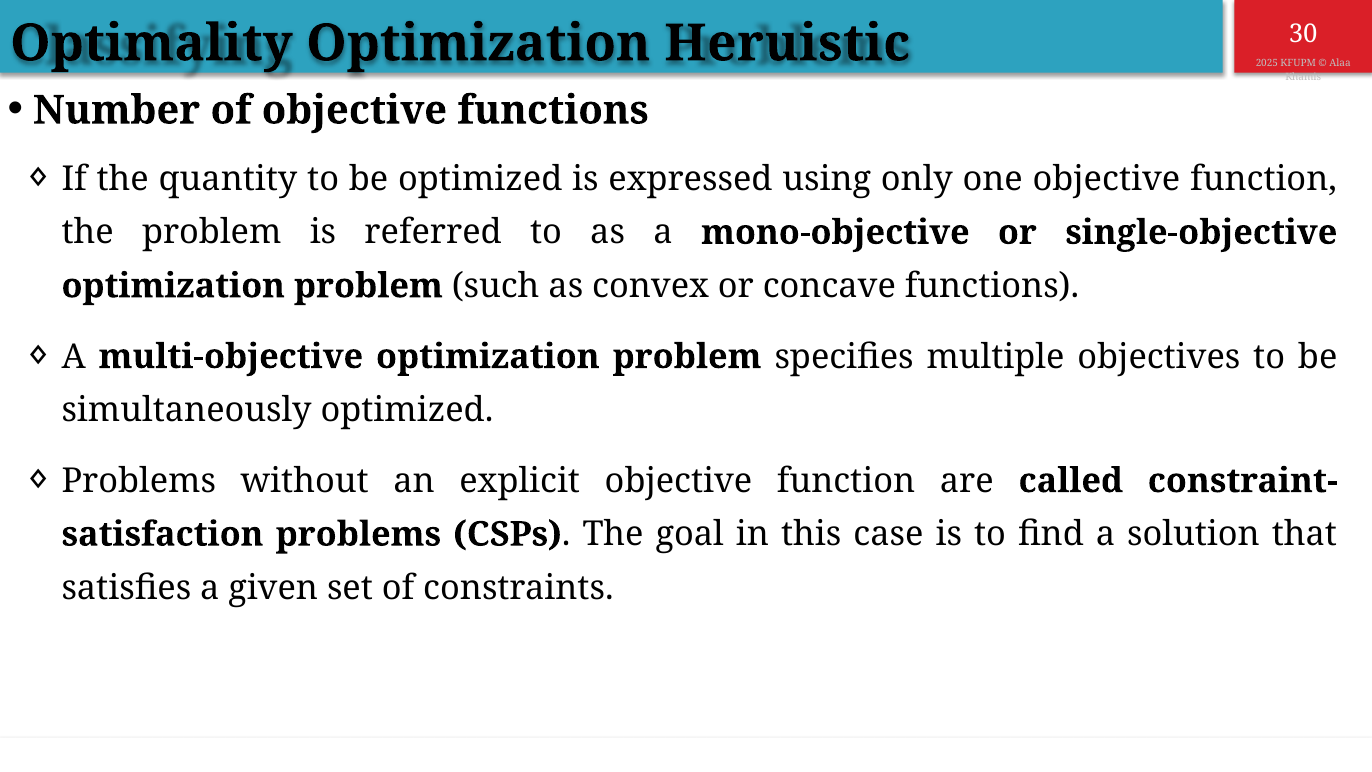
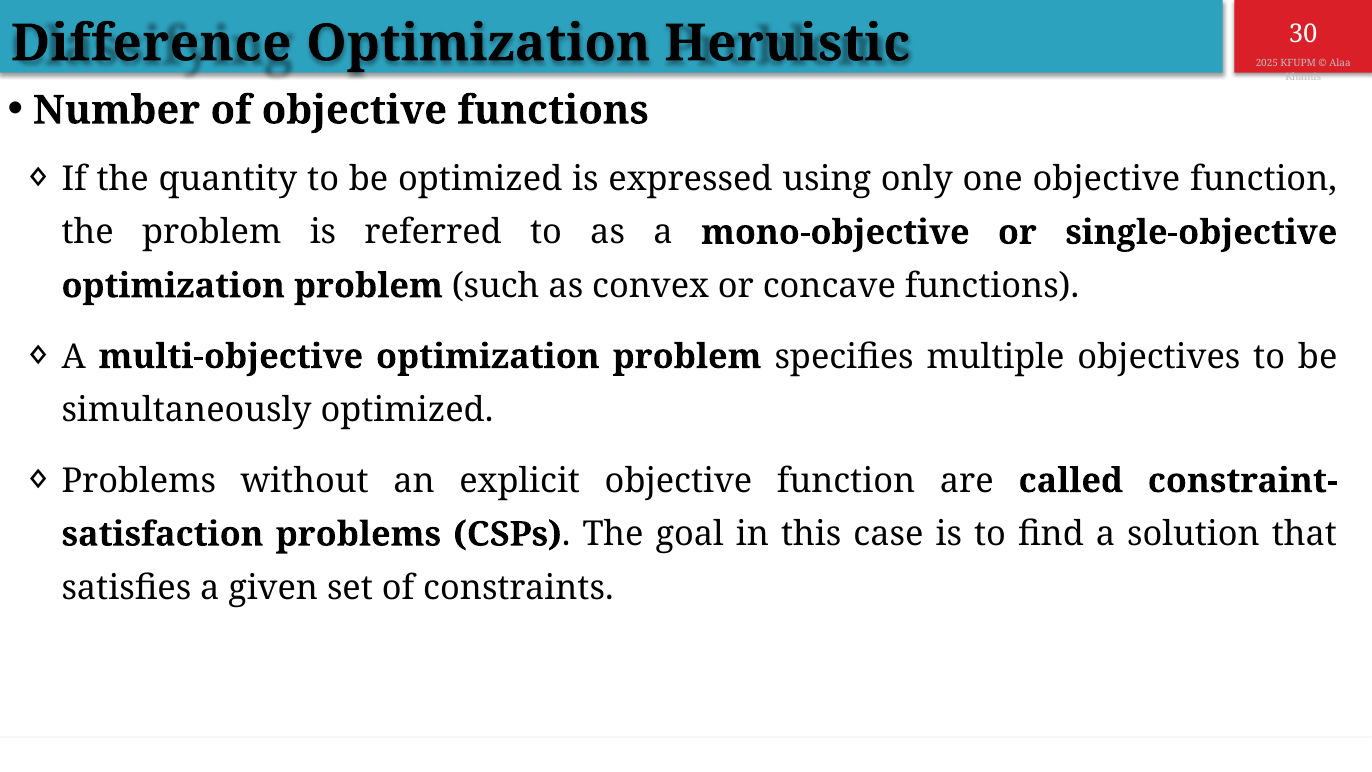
Optimality: Optimality -> Difference
